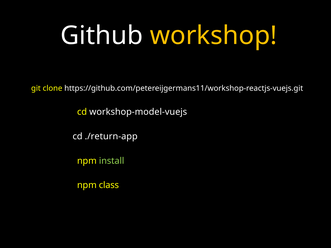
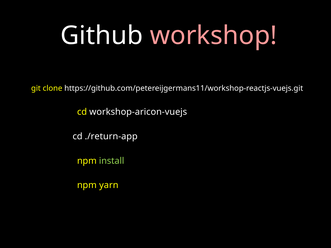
workshop colour: yellow -> pink
workshop-model-vuejs: workshop-model-vuejs -> workshop-aricon-vuejs
class: class -> yarn
